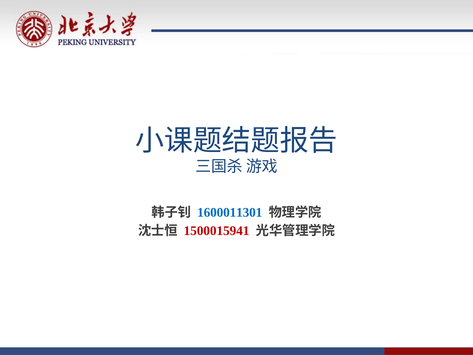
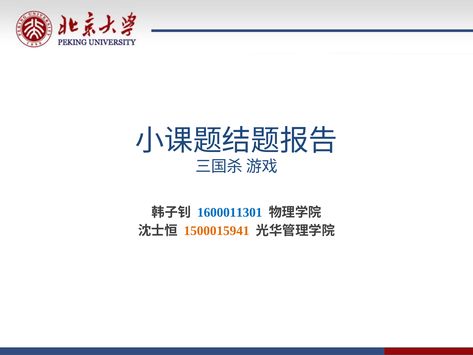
1500015941 colour: red -> orange
